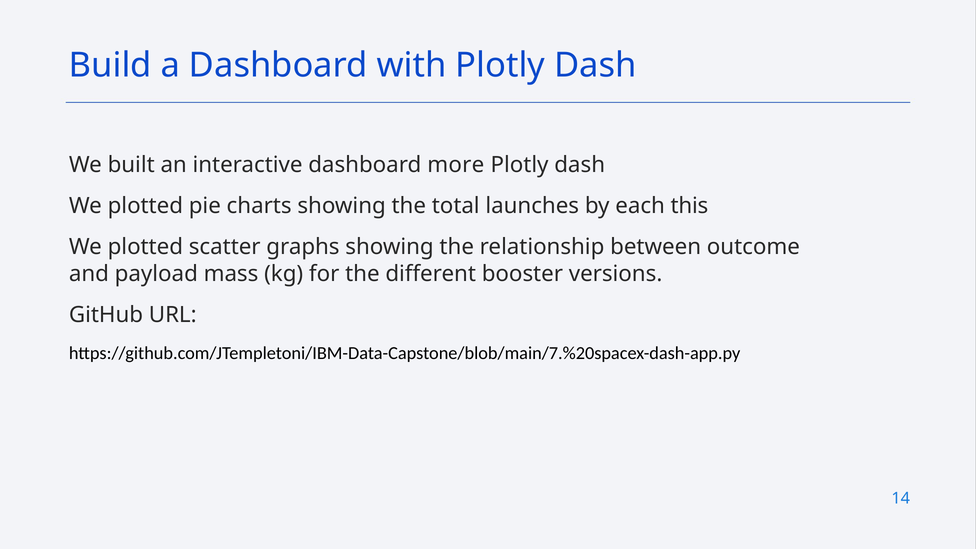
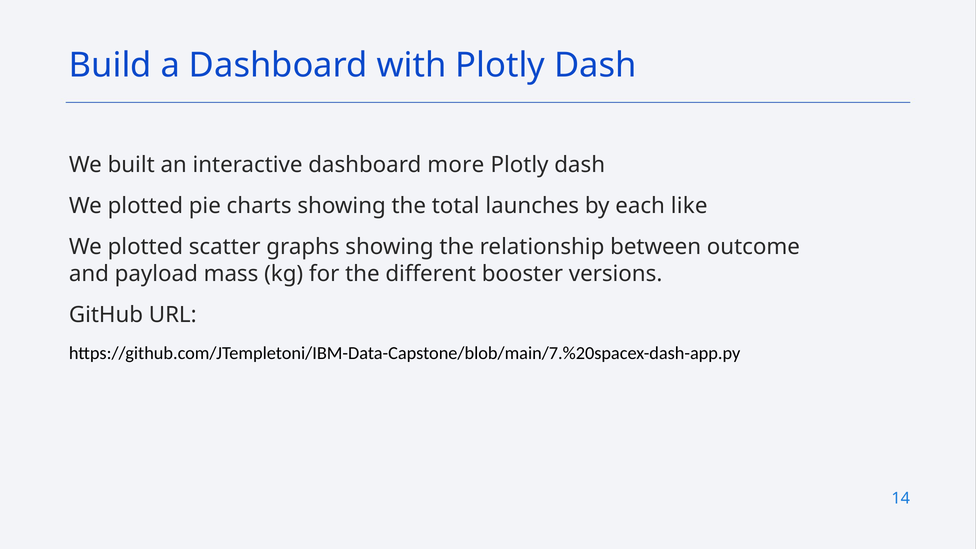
this: this -> like
